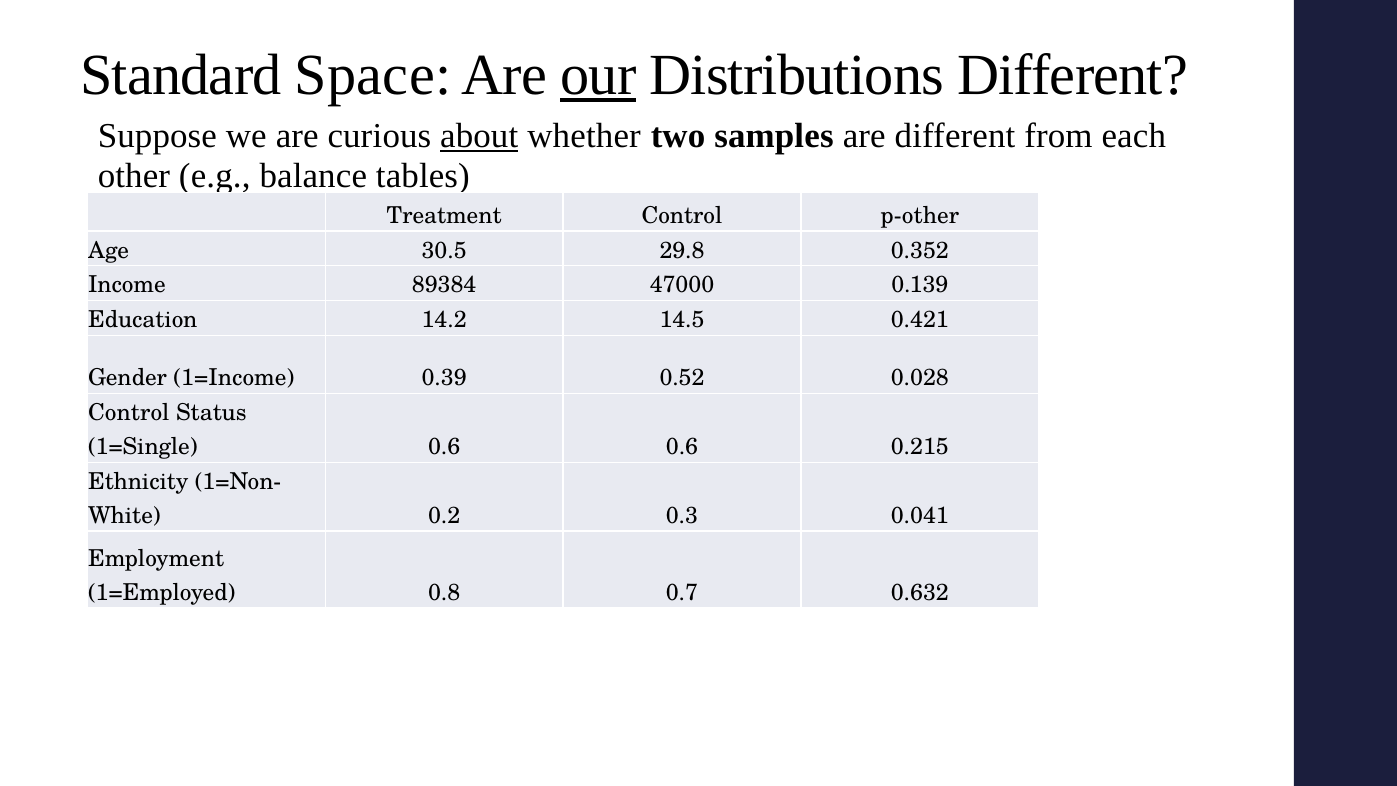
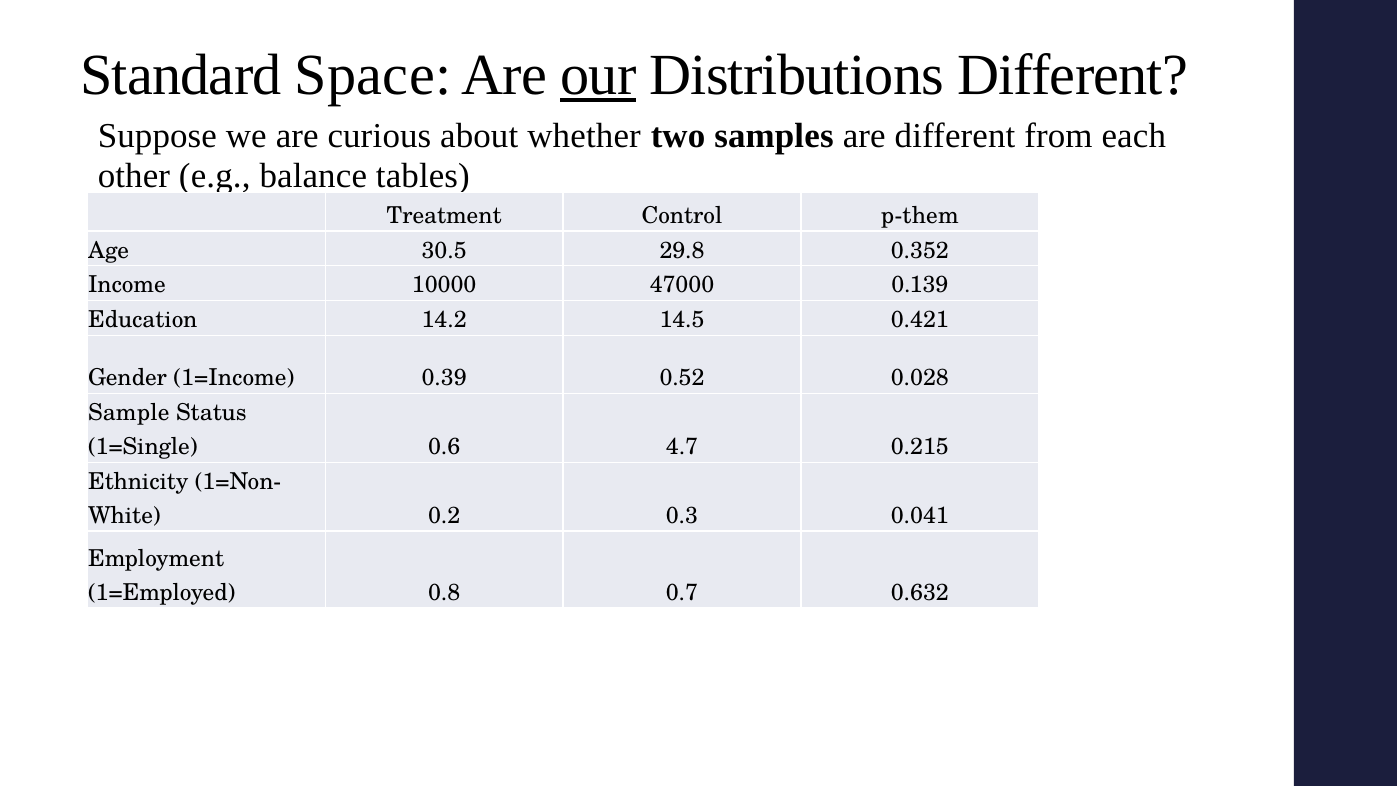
about underline: present -> none
p-other: p-other -> p-them
89384: 89384 -> 10000
Control at (129, 413): Control -> Sample
0.6 0.6: 0.6 -> 4.7
